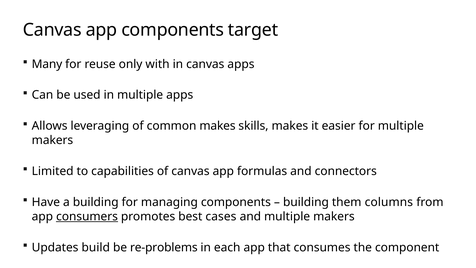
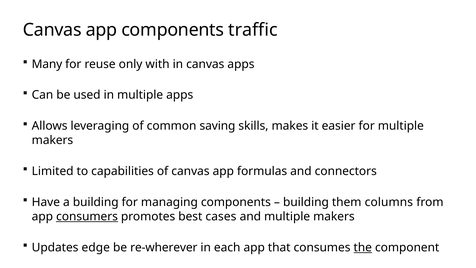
target: target -> traffic
common makes: makes -> saving
build: build -> edge
re-problems: re-problems -> re-wherever
the underline: none -> present
